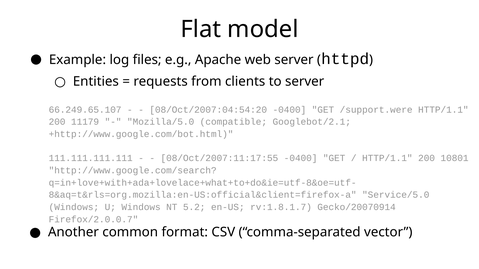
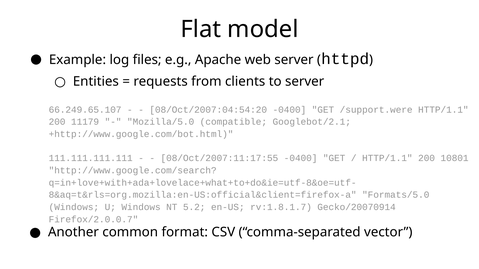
Service/5.0: Service/5.0 -> Formats/5.0
